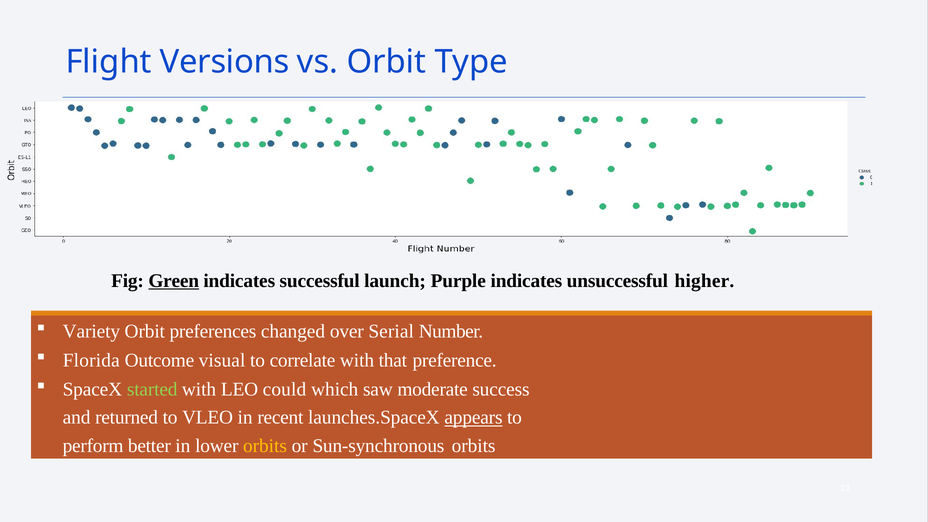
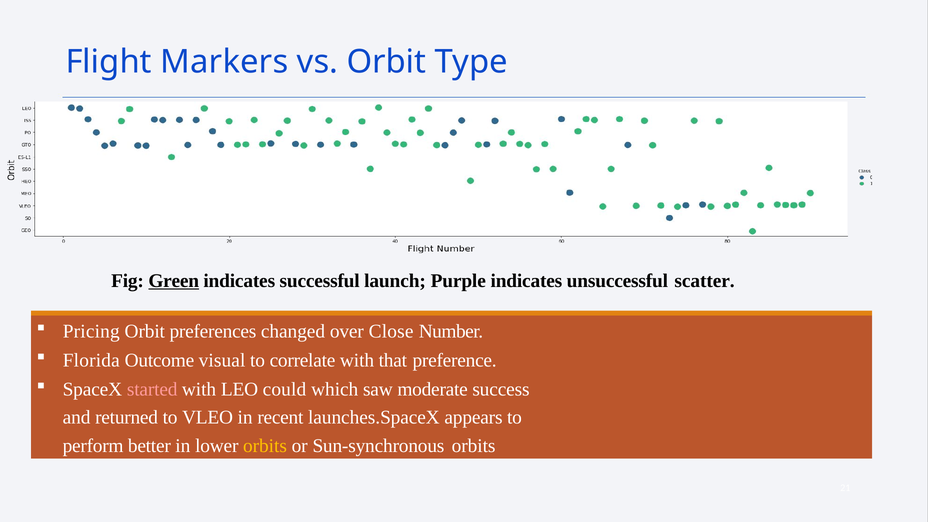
Versions: Versions -> Markers
higher: higher -> scatter
Variety: Variety -> Pricing
Serial: Serial -> Close
started colour: light green -> pink
appears underline: present -> none
